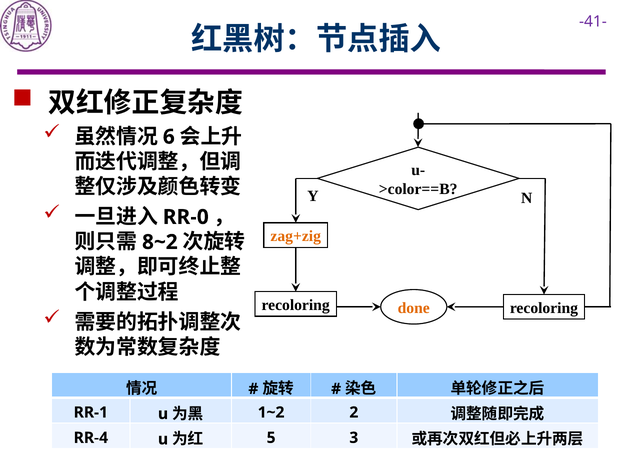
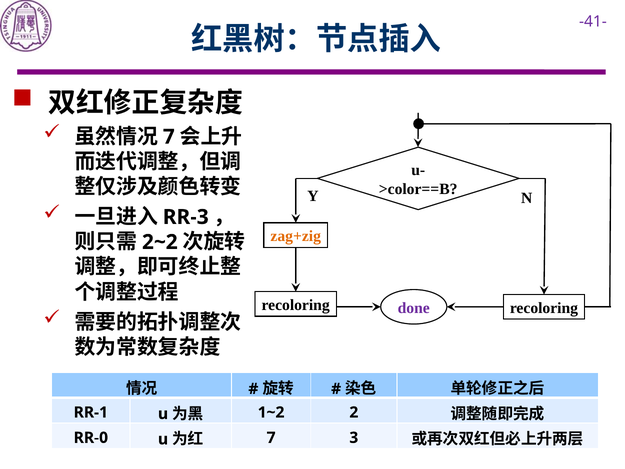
6 at (169, 137): 6 -> 7
RR-0: RR-0 -> RR-3
8~2: 8~2 -> 2~2
done colour: orange -> purple
RR-4: RR-4 -> RR-0
5 at (271, 438): 5 -> 7
